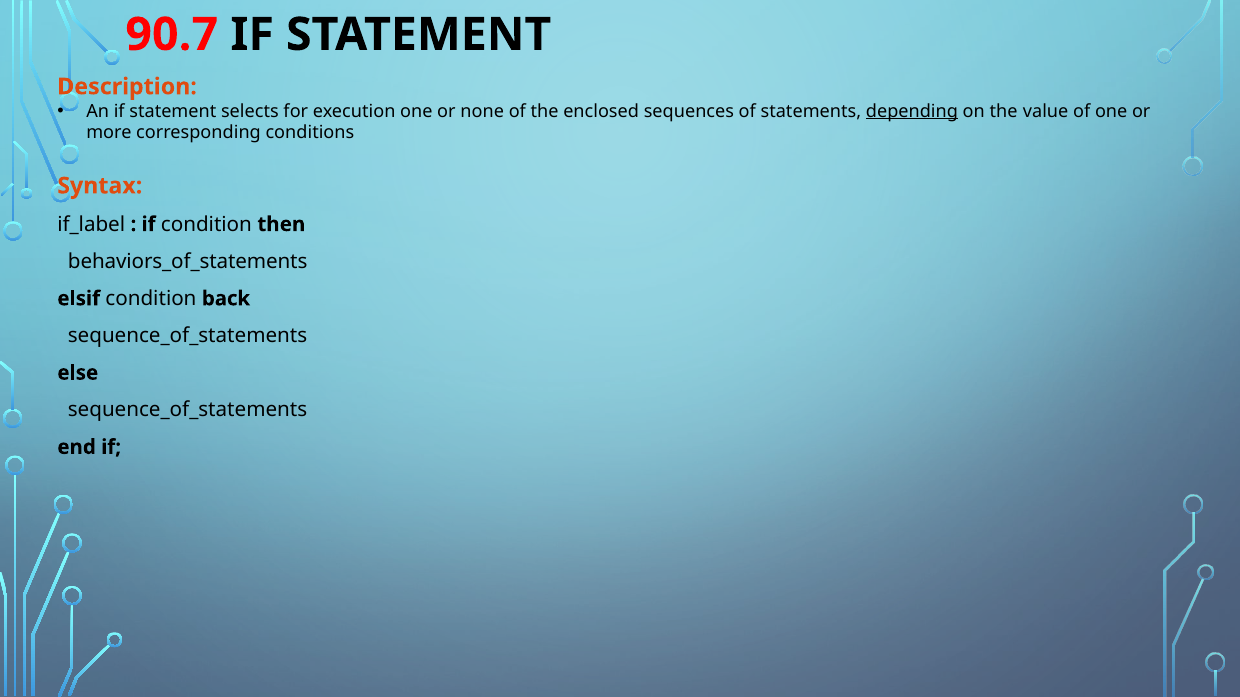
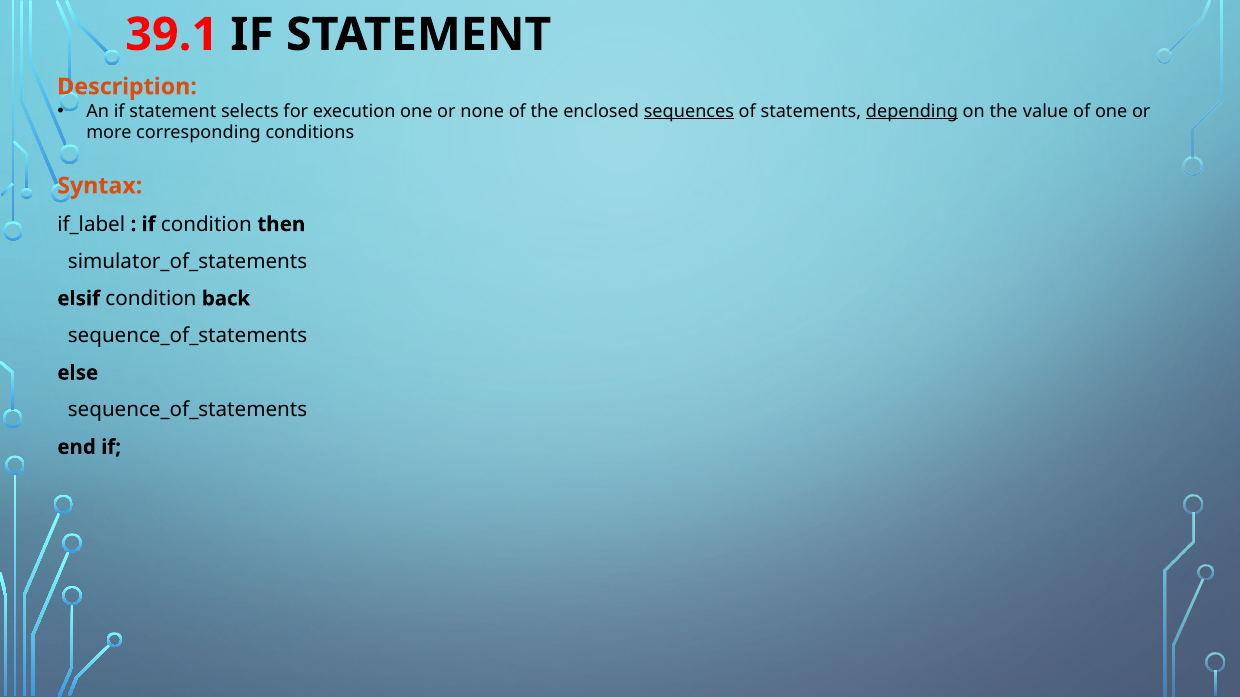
90.7: 90.7 -> 39.1
sequences underline: none -> present
behaviors_of_statements: behaviors_of_statements -> simulator_of_statements
